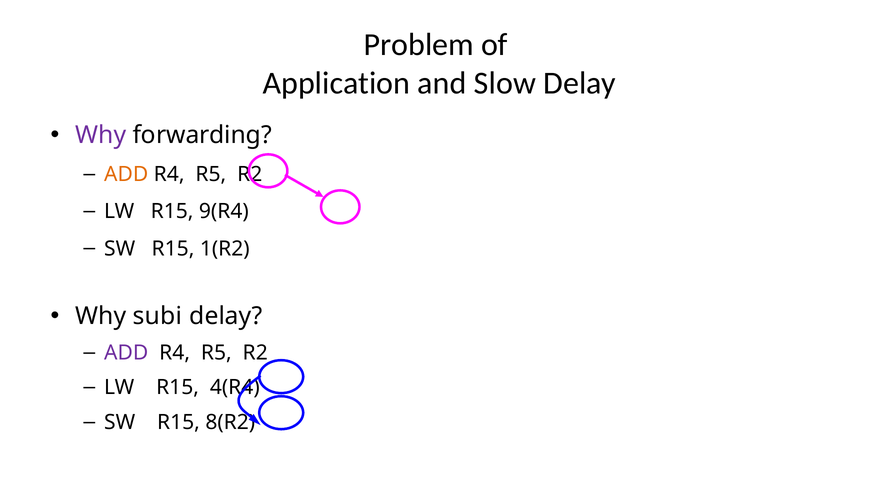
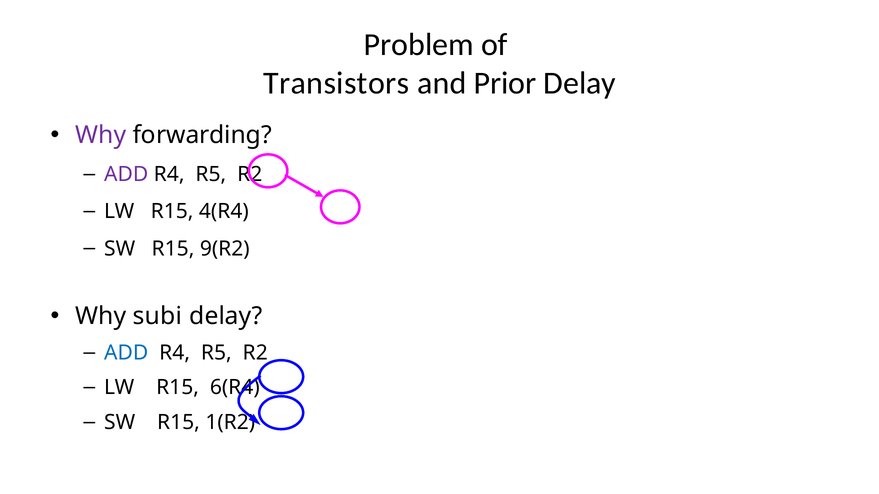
Application: Application -> Transistors
Slow: Slow -> Prior
ADD at (126, 174) colour: orange -> purple
9(R4: 9(R4 -> 4(R4
1(R2: 1(R2 -> 9(R2
ADD at (126, 353) colour: purple -> blue
4(R4: 4(R4 -> 6(R4
8(R2: 8(R2 -> 1(R2
